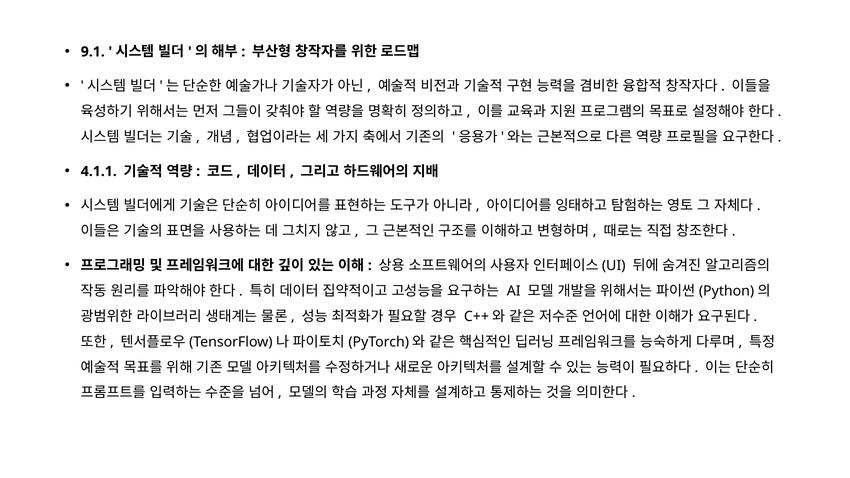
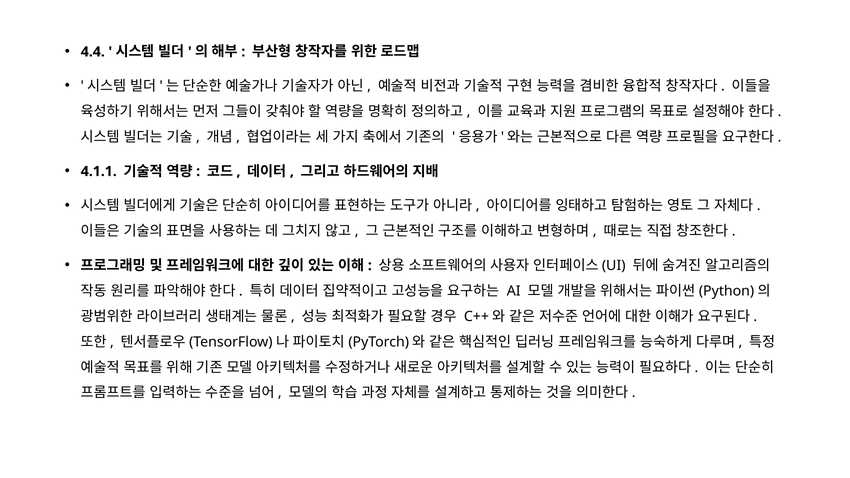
9.1: 9.1 -> 4.4
